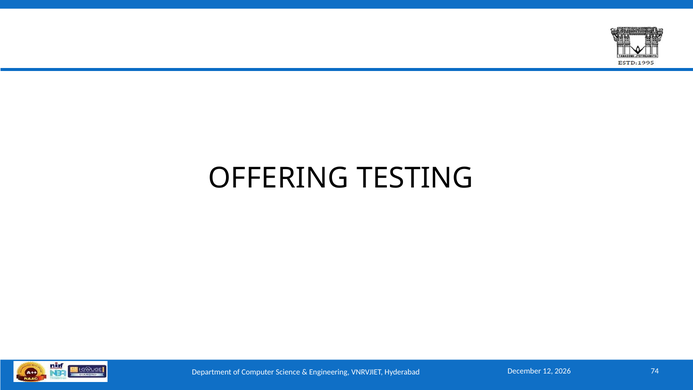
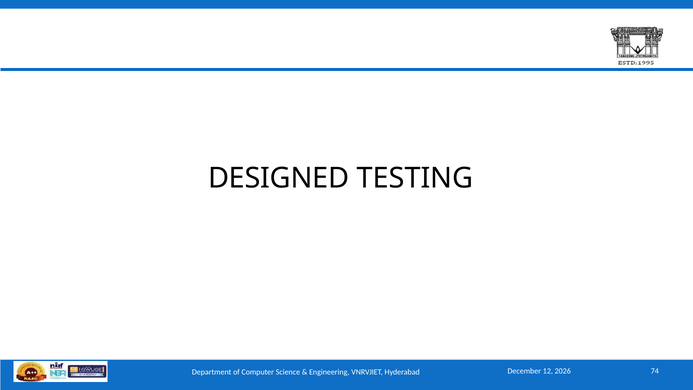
OFFERING: OFFERING -> DESIGNED
